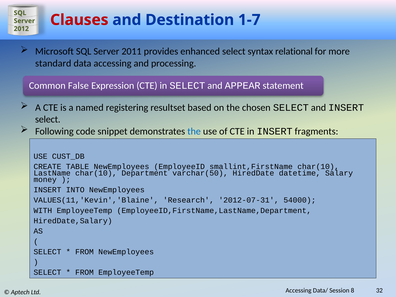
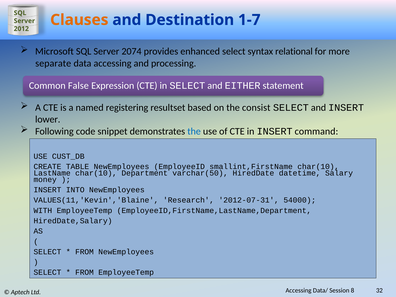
Clauses colour: red -> orange
2011: 2011 -> 2074
standard: standard -> separate
APPEAR: APPEAR -> EITHER
chosen: chosen -> consist
select at (48, 119): select -> lower
fragments: fragments -> command
